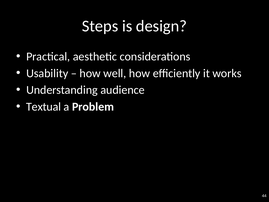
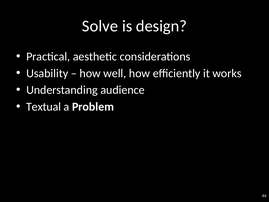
Steps: Steps -> Solve
